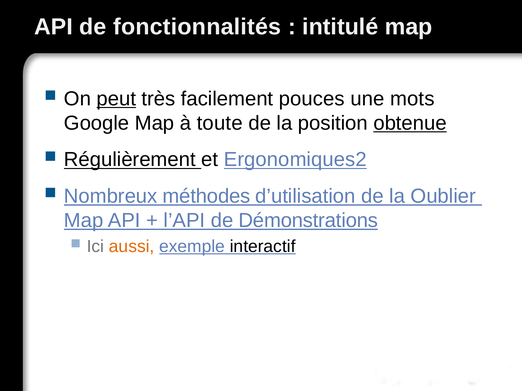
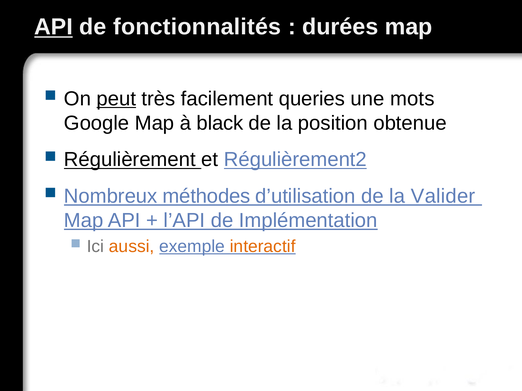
API at (54, 27) underline: none -> present
intitulé: intitulé -> durées
pouces: pouces -> queries
toute: toute -> black
obtenue underline: present -> none
Ergonomiques2: Ergonomiques2 -> Régulièrement2
Oublier: Oublier -> Valider
Démonstrations: Démonstrations -> Implémentation
interactif colour: black -> orange
